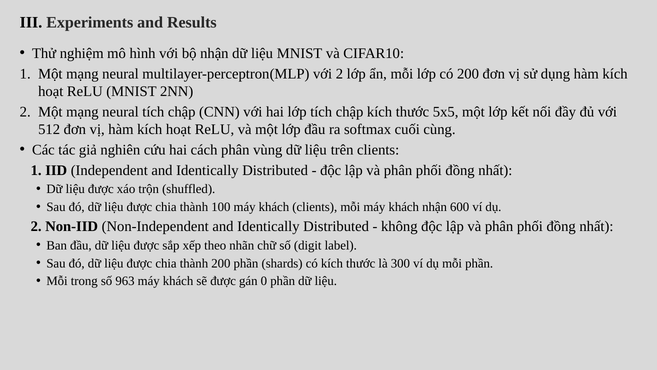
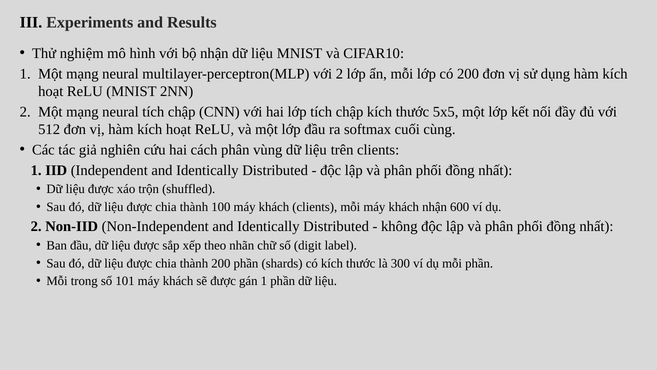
963: 963 -> 101
gán 0: 0 -> 1
